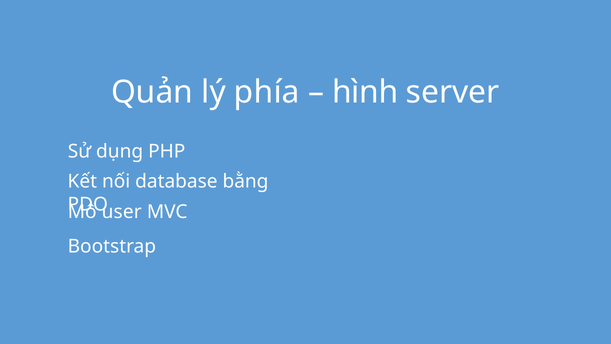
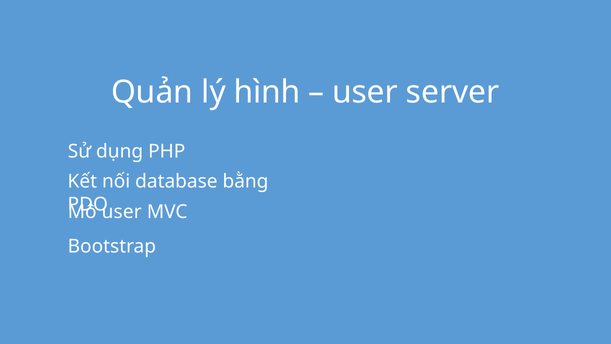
phía: phía -> hình
hình at (365, 92): hình -> user
